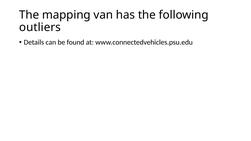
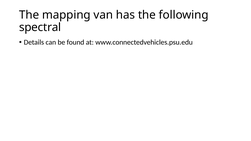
outliers: outliers -> spectral
